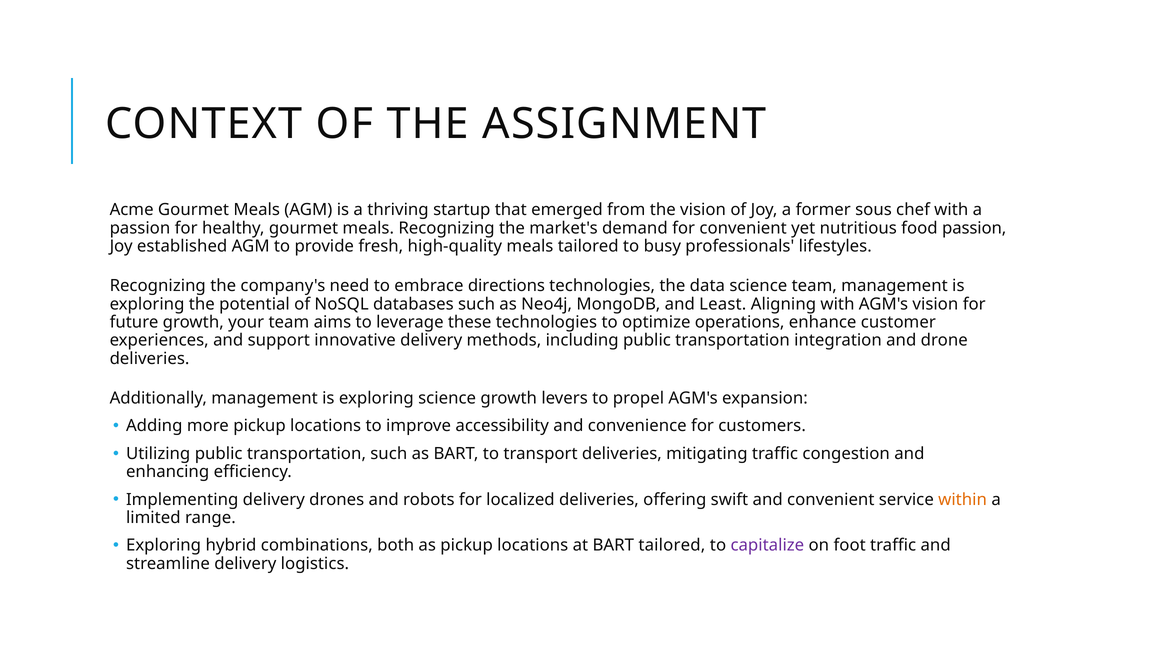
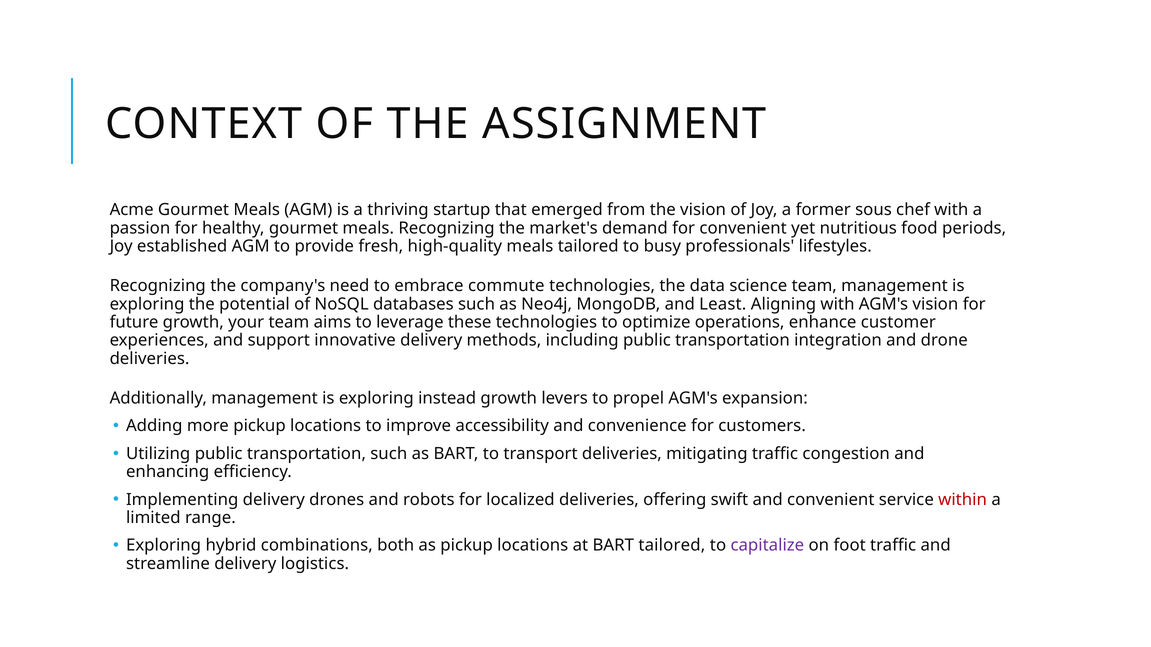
food passion: passion -> periods
directions: directions -> commute
exploring science: science -> instead
within colour: orange -> red
